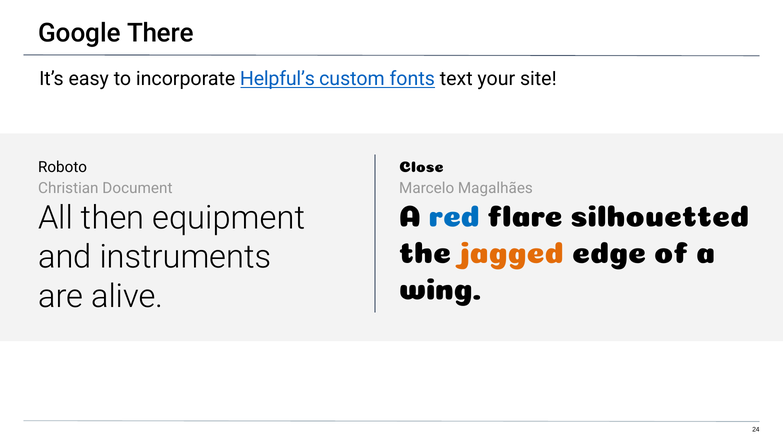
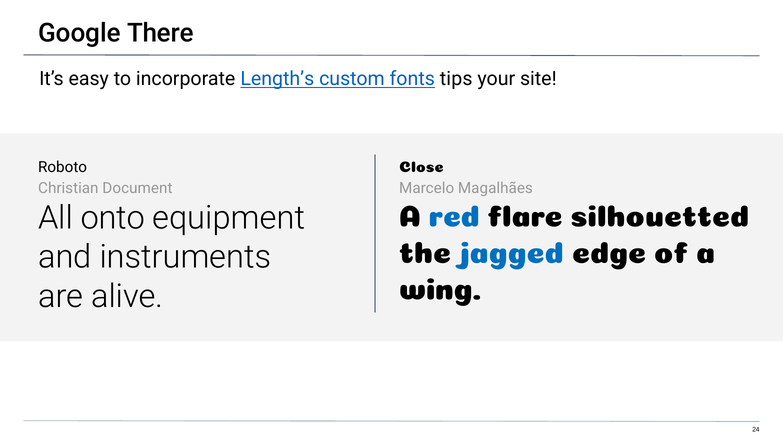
Helpful’s: Helpful’s -> Length’s
text: text -> tips
then: then -> onto
jagged colour: orange -> blue
